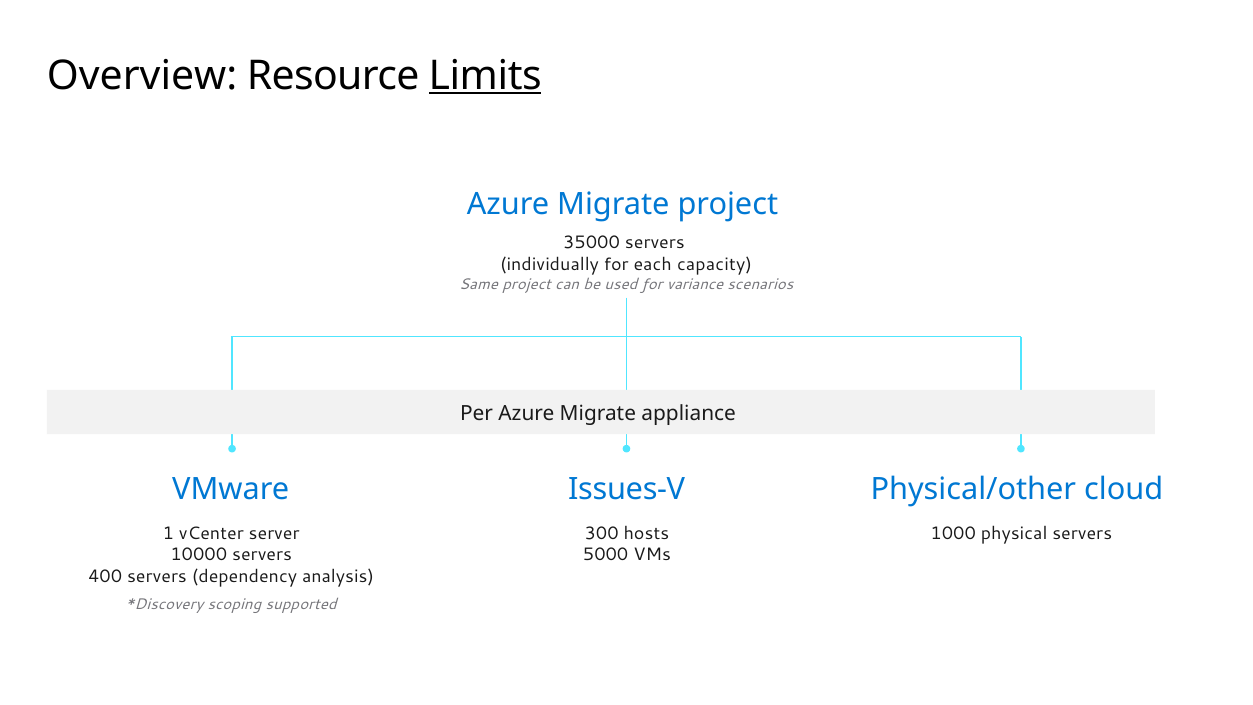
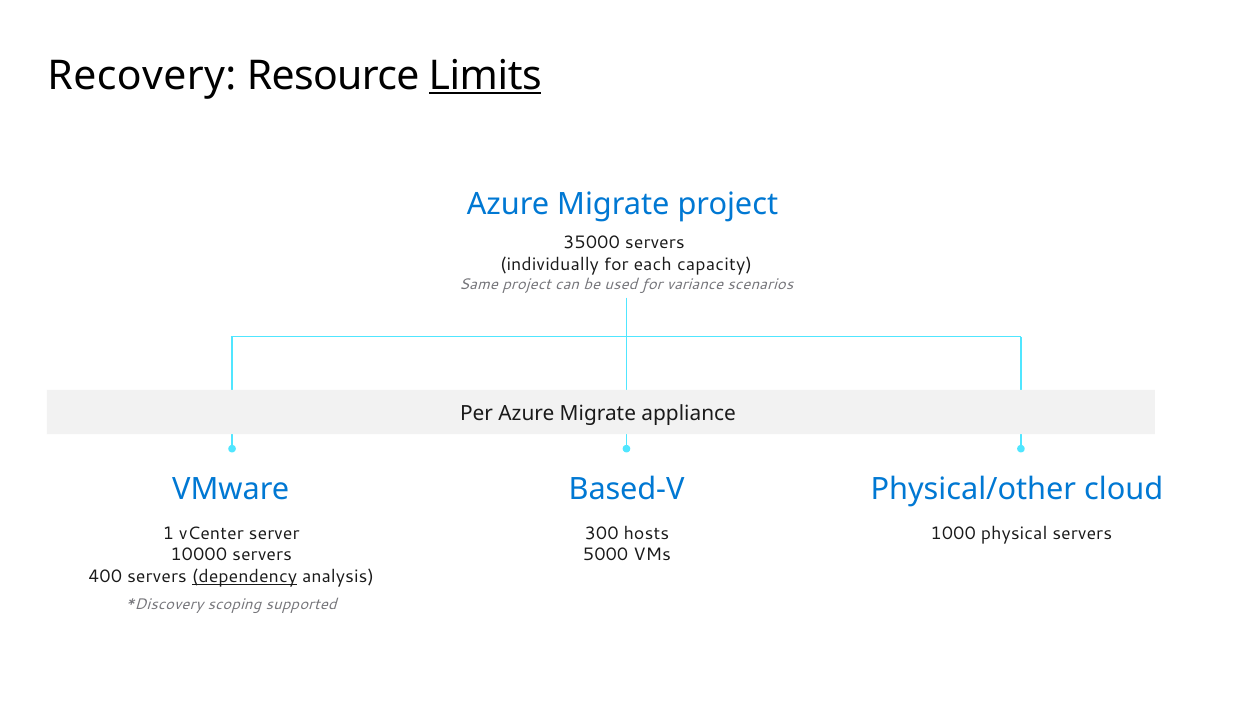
Overview: Overview -> Recovery
Issues-V: Issues-V -> Based-V
dependency underline: none -> present
